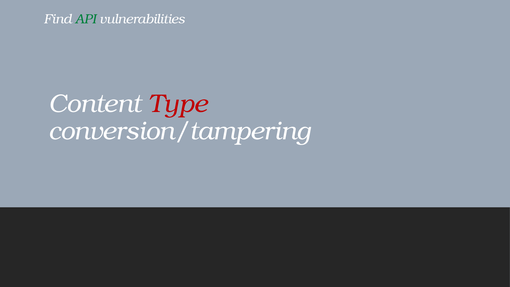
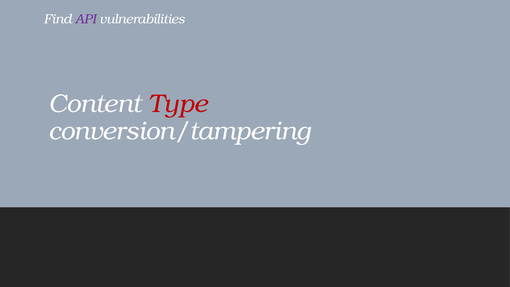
API colour: green -> purple
